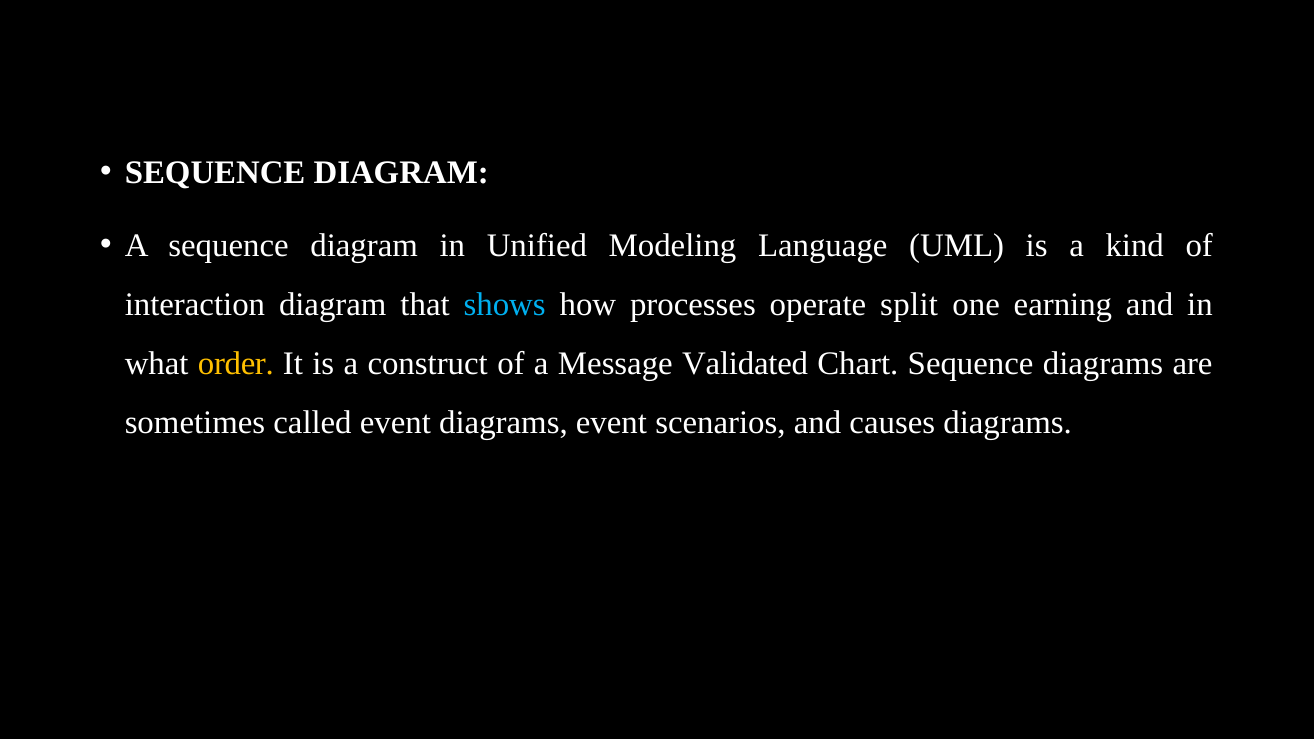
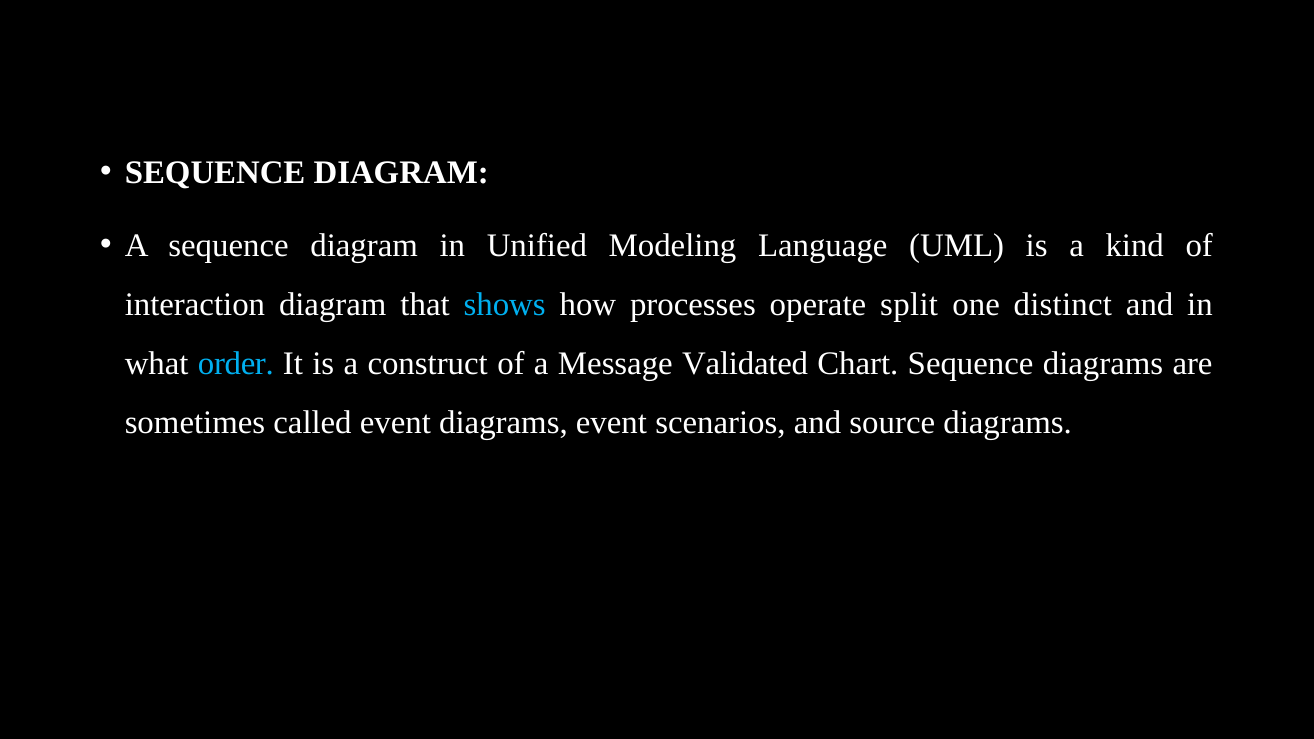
earning: earning -> distinct
order colour: yellow -> light blue
causes: causes -> source
